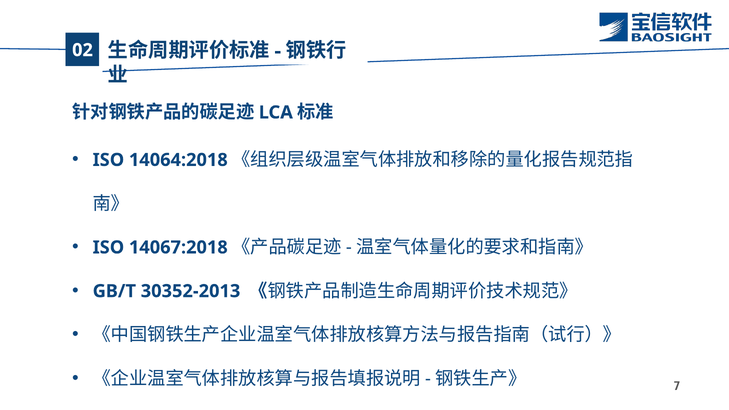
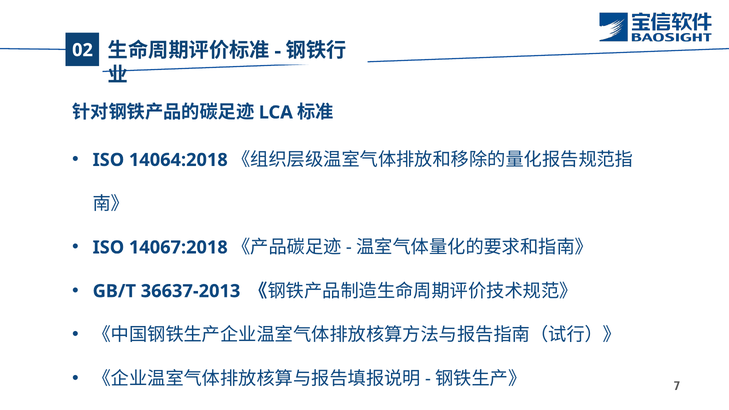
30352-2013: 30352-2013 -> 36637-2013
